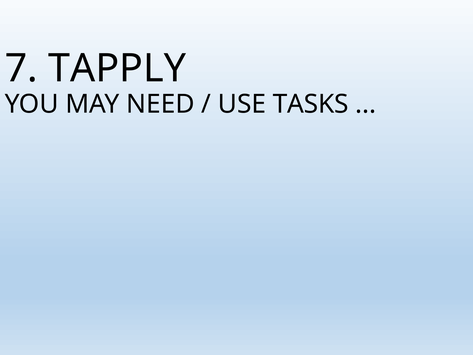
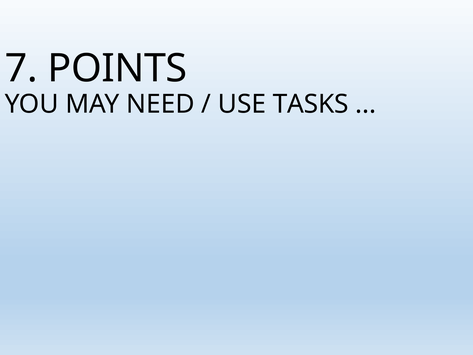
TAPPLY: TAPPLY -> POINTS
